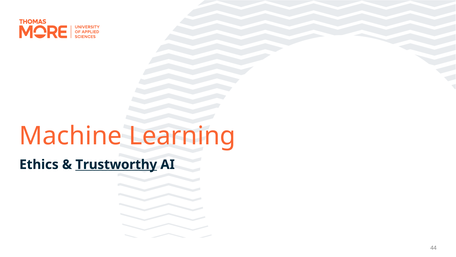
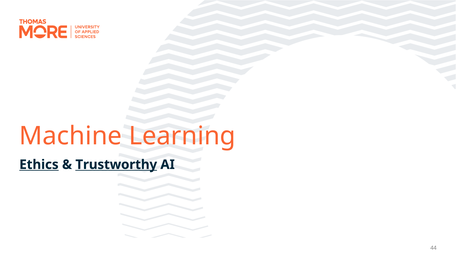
Ethics underline: none -> present
